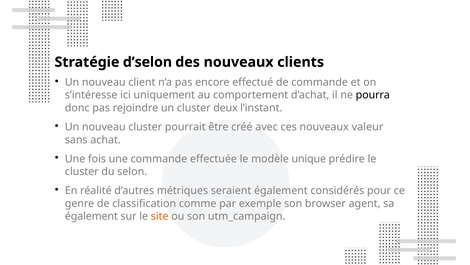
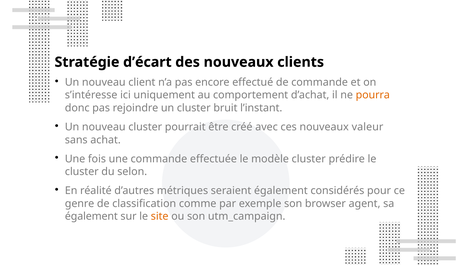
d’selon: d’selon -> d’écart
pourra colour: black -> orange
deux: deux -> bruit
modèle unique: unique -> cluster
